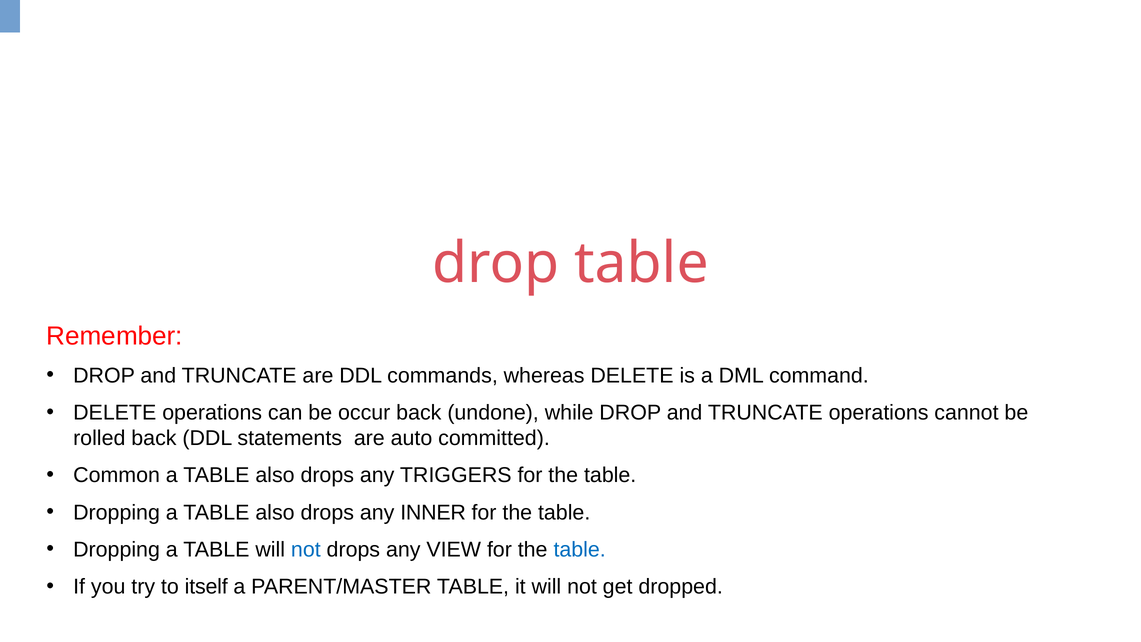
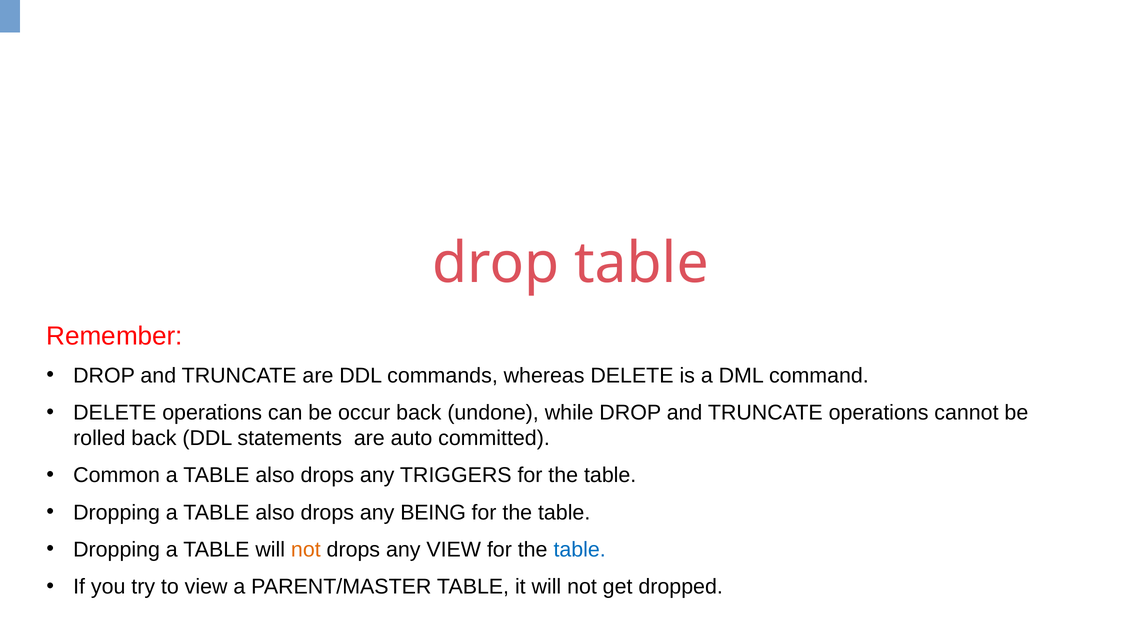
INNER: INNER -> BEING
not at (306, 549) colour: blue -> orange
to itself: itself -> view
